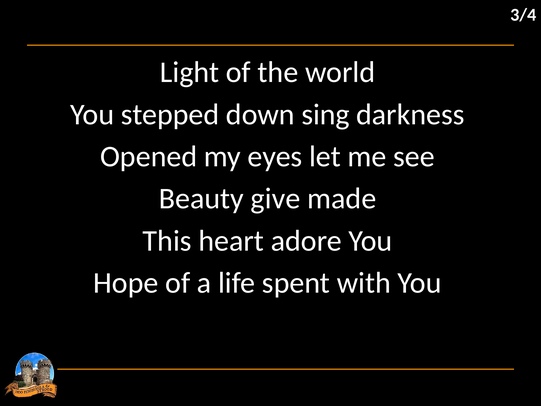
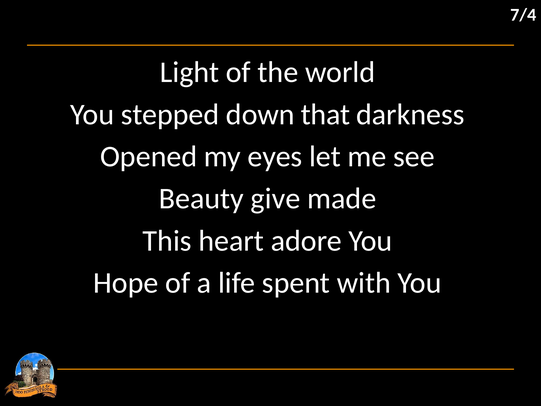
3/4: 3/4 -> 7/4
sing: sing -> that
